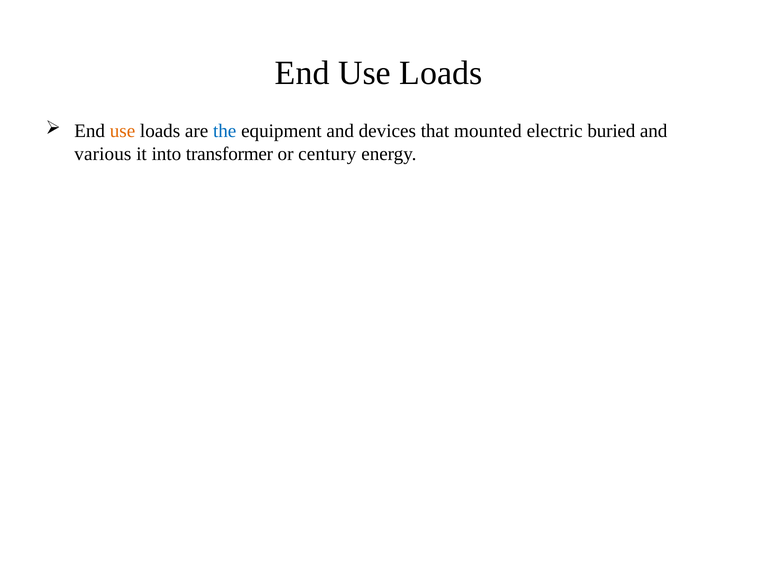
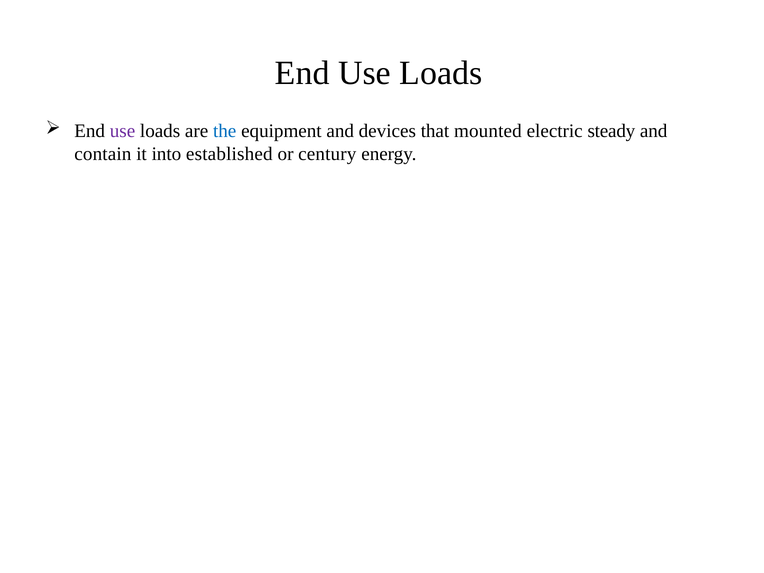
use at (123, 131) colour: orange -> purple
buried: buried -> steady
various: various -> contain
transformer: transformer -> established
